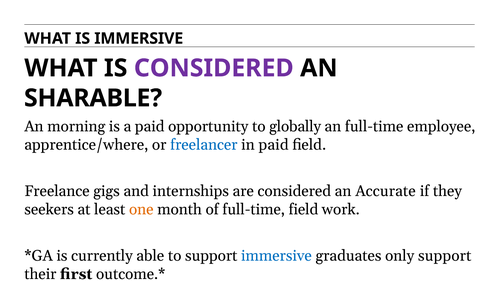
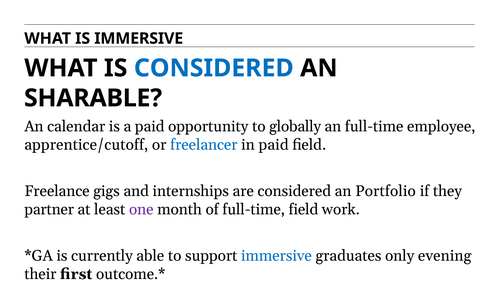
CONSIDERED at (214, 68) colour: purple -> blue
morning: morning -> calendar
apprentice/where: apprentice/where -> apprentice/cutoff
Accurate: Accurate -> Portfolio
seekers: seekers -> partner
one colour: orange -> purple
only support: support -> evening
